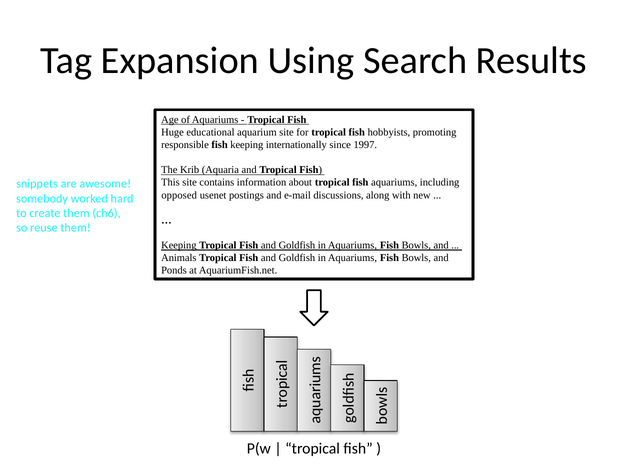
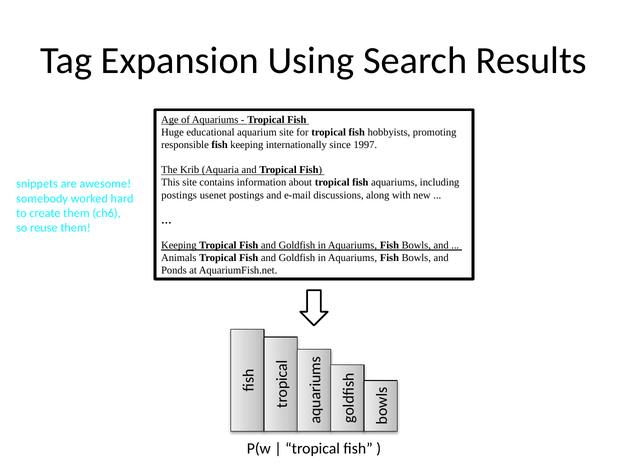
opposed at (179, 195): opposed -> postings
